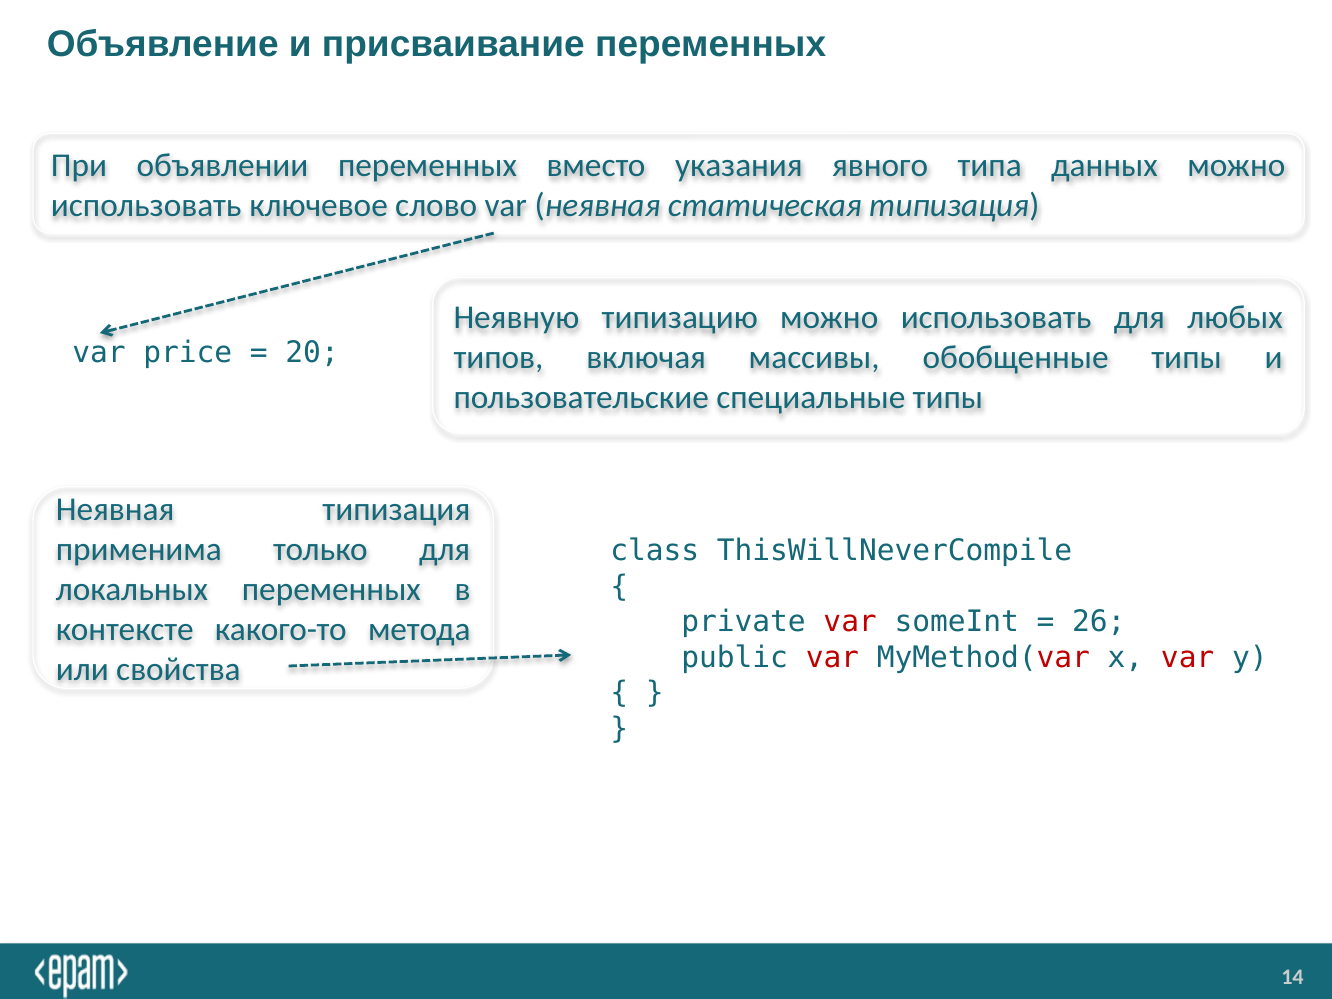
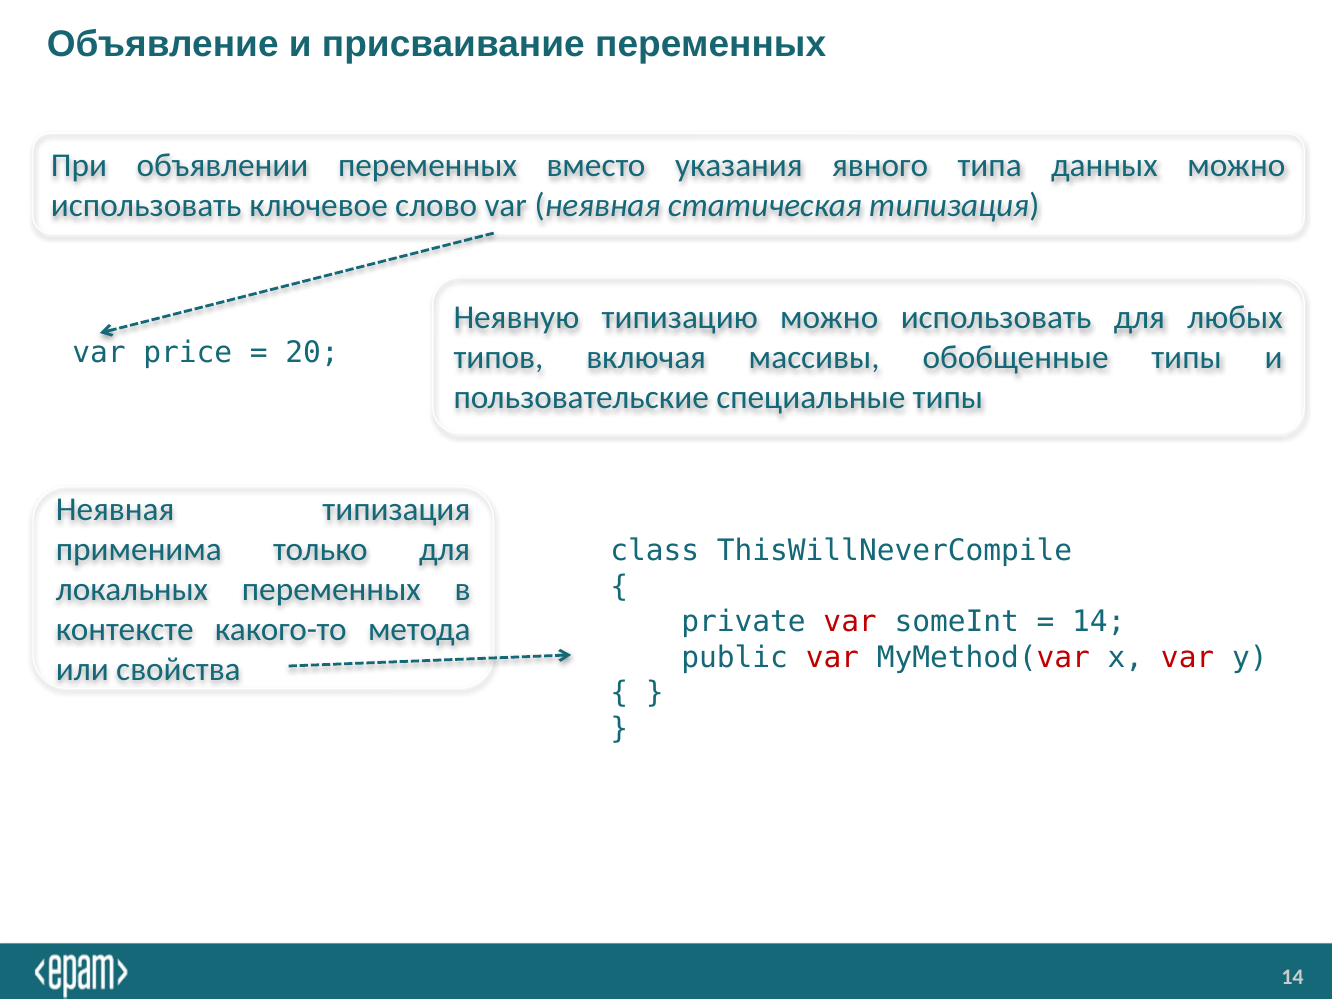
26 at (1099, 622): 26 -> 14
